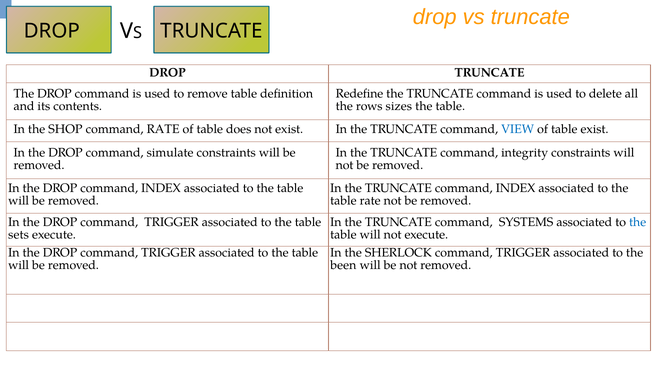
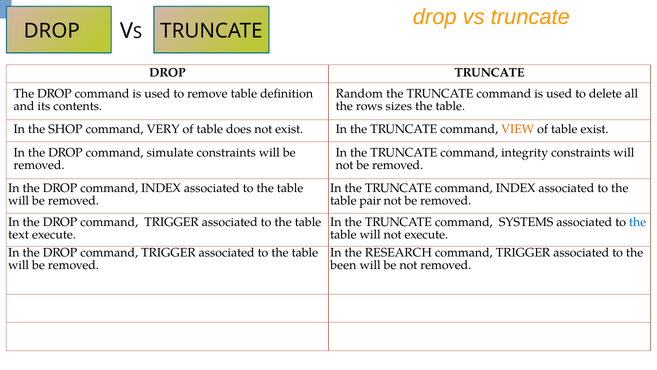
Redefine: Redefine -> Random
command RATE: RATE -> VERY
VIEW colour: blue -> orange
table rate: rate -> pair
sets: sets -> text
SHERLOCK: SHERLOCK -> RESEARCH
